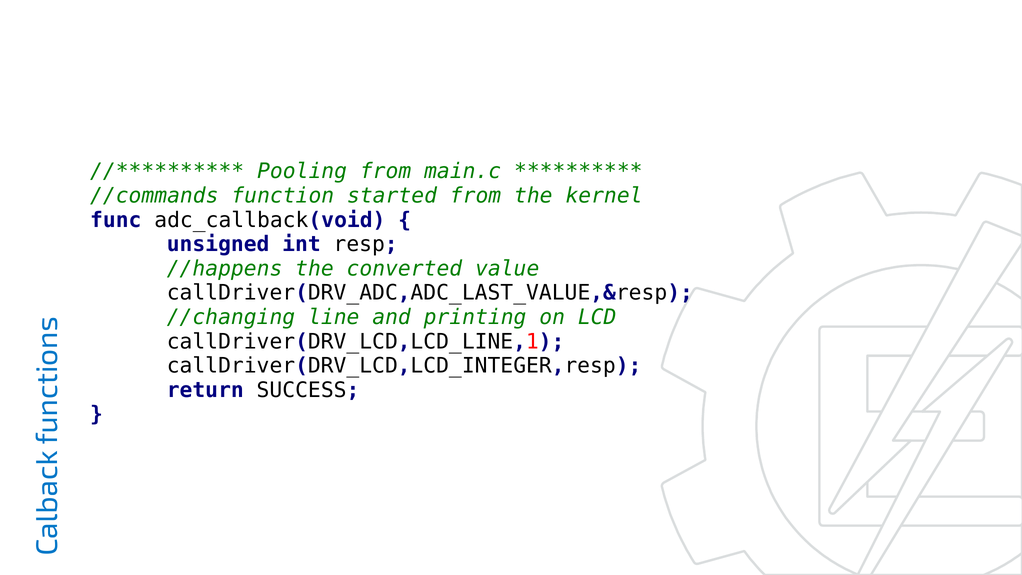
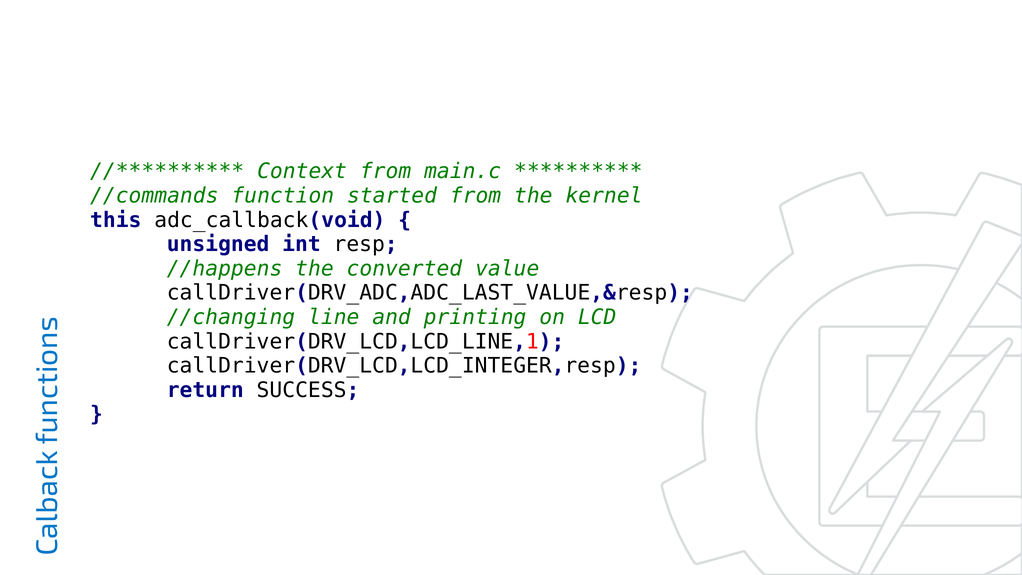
Pooling: Pooling -> Context
func: func -> this
